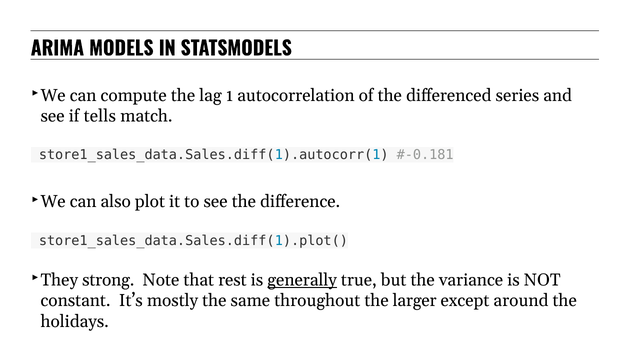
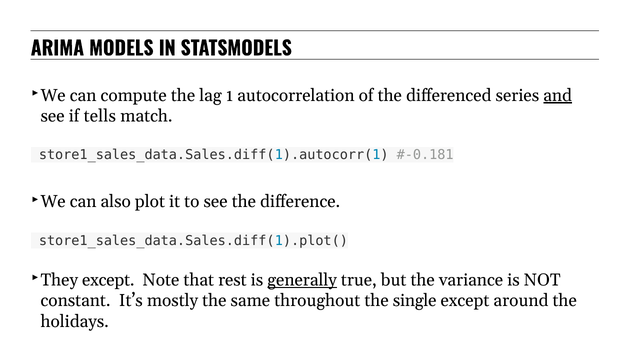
and underline: none -> present
They strong: strong -> except
larger: larger -> single
